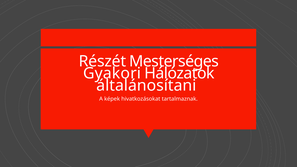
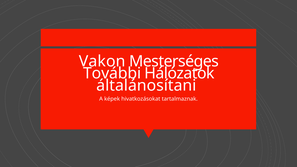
Részét: Részét -> Vakon
Gyakori: Gyakori -> További
